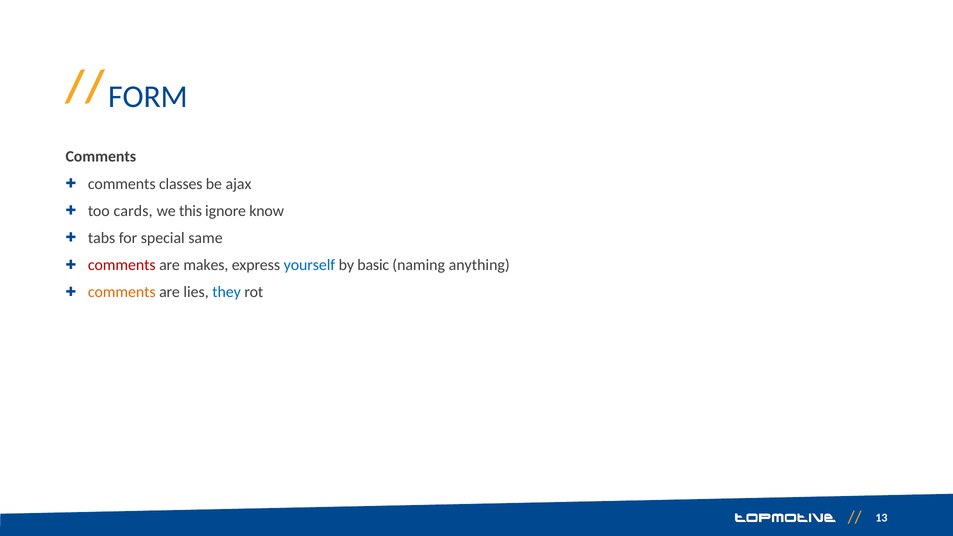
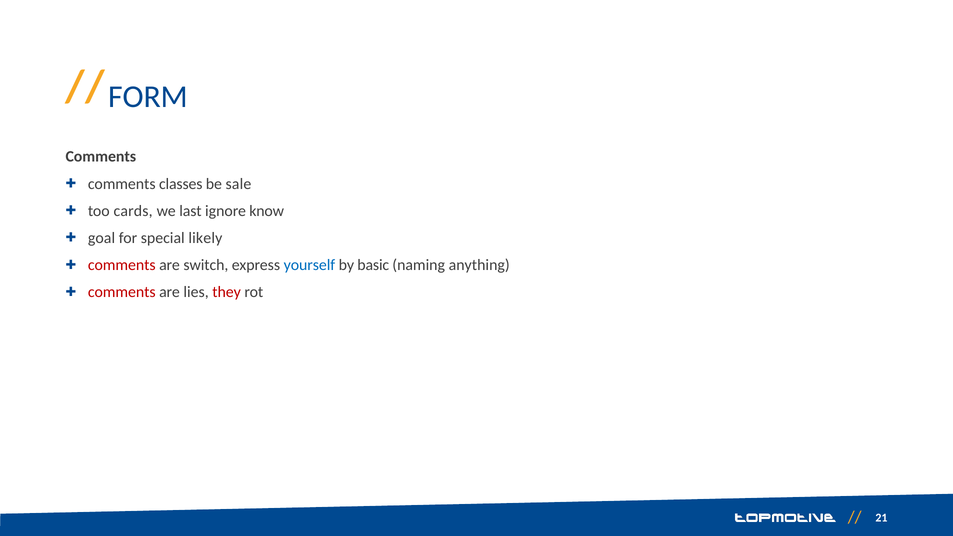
ajax: ajax -> sale
this: this -> last
tabs: tabs -> goal
same: same -> likely
makes: makes -> switch
comments at (122, 292) colour: orange -> red
they colour: blue -> red
13: 13 -> 21
